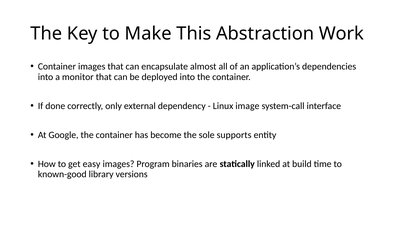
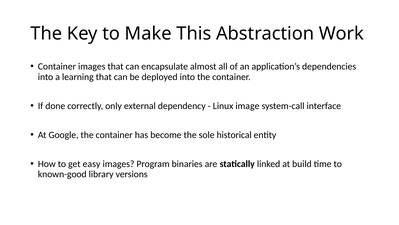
monitor: monitor -> learning
supports: supports -> historical
